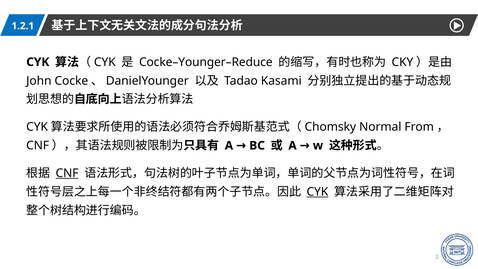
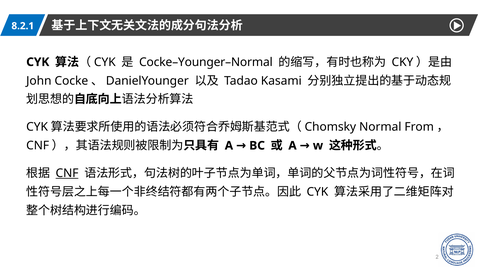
1.2.1: 1.2.1 -> 8.2.1
Cocke–Younger–Reduce: Cocke–Younger–Reduce -> Cocke–Younger–Normal
CYK at (317, 192) underline: present -> none
